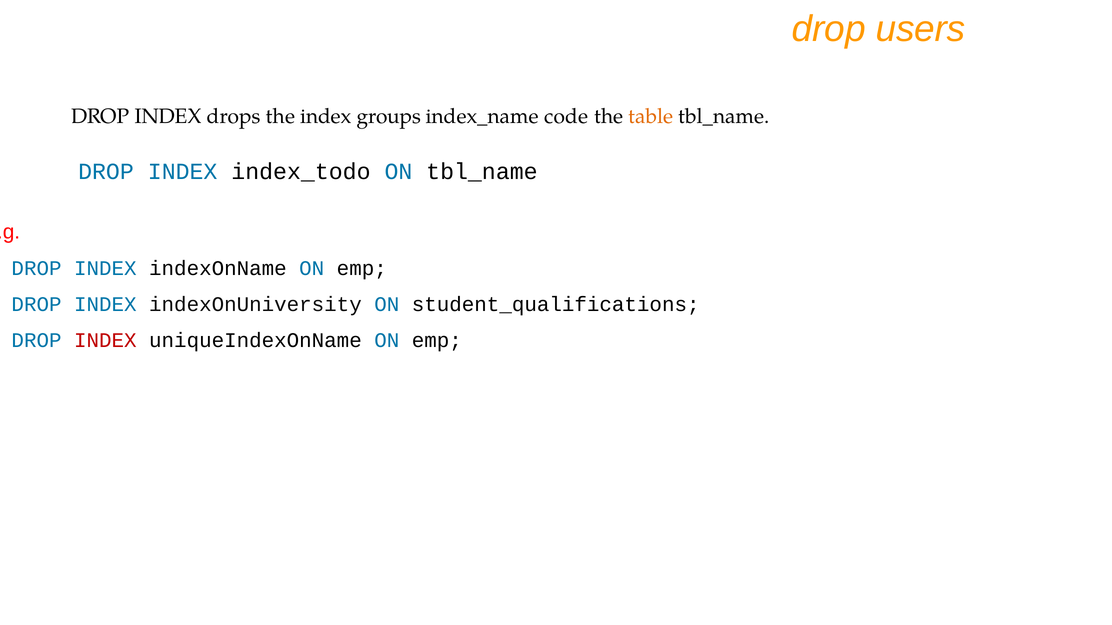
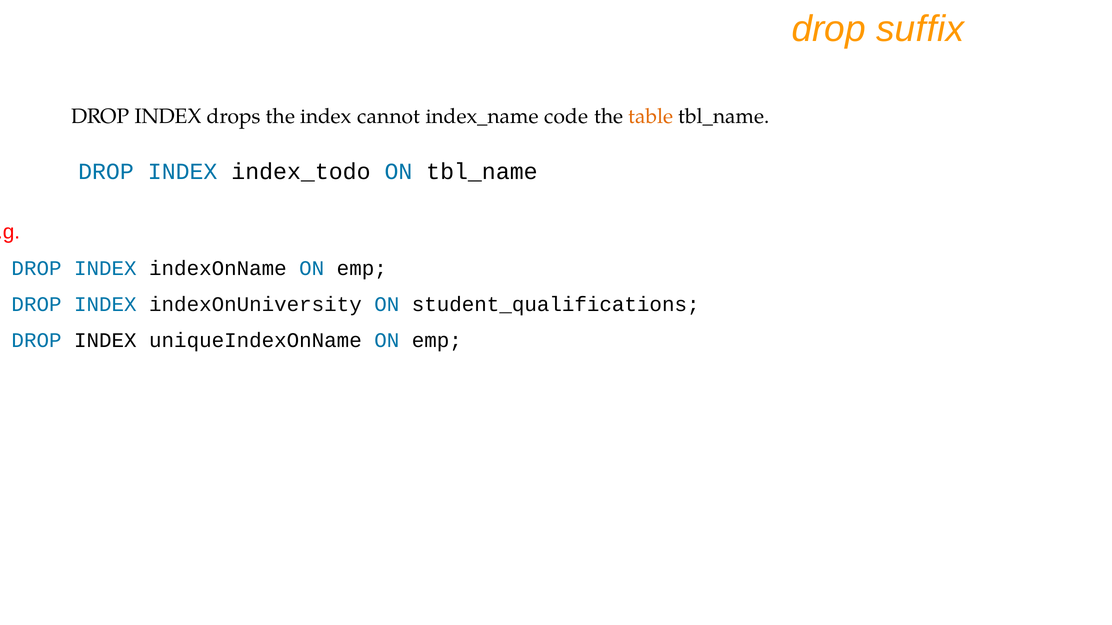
users: users -> suffix
groups: groups -> cannot
INDEX at (105, 341) colour: red -> black
